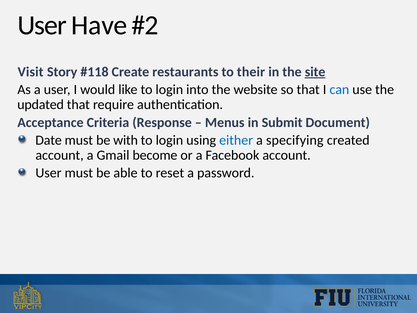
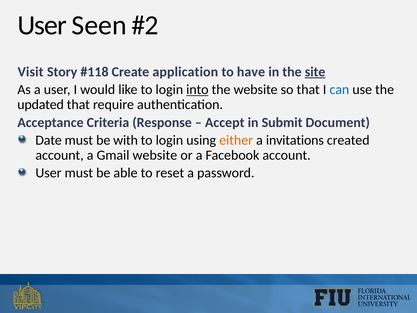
Have: Have -> Seen
restaurants: restaurants -> application
their: their -> have
into underline: none -> present
Menus: Menus -> Accept
either colour: blue -> orange
specifying: specifying -> invitations
Gmail become: become -> website
